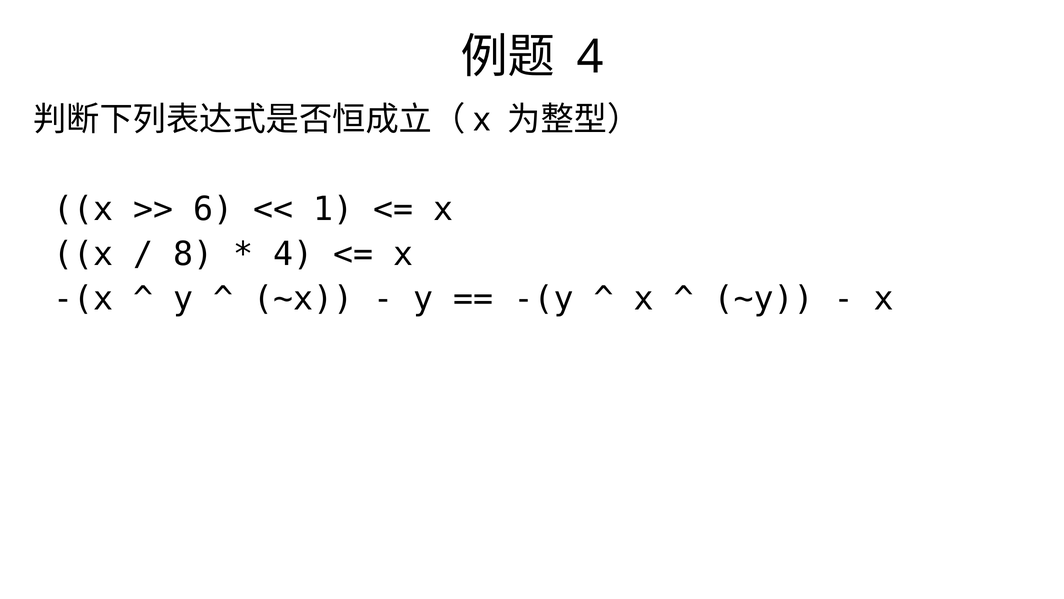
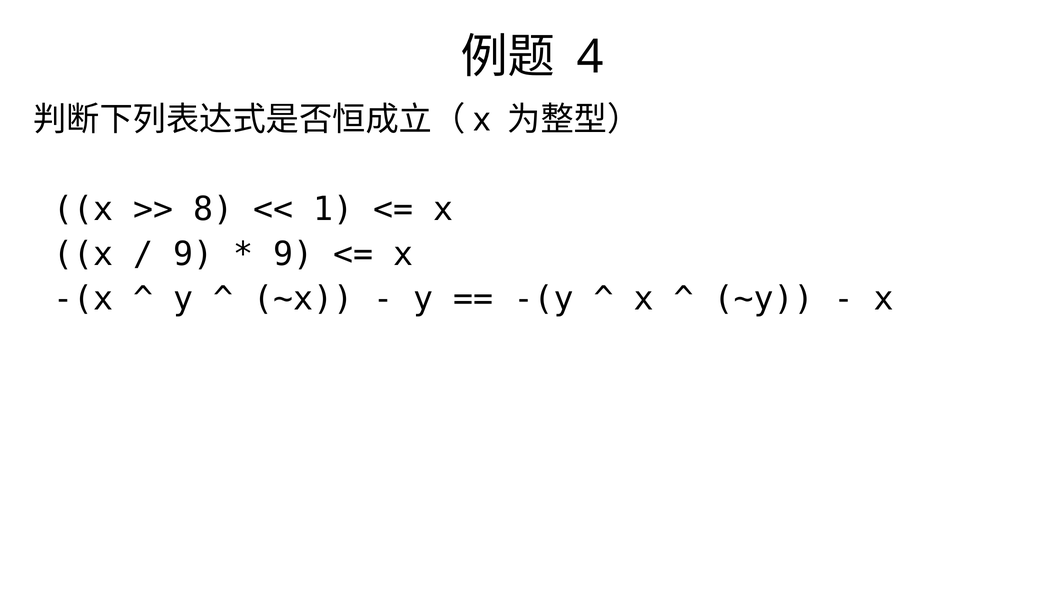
6: 6 -> 8
8 at (193, 254): 8 -> 9
4 at (293, 254): 4 -> 9
